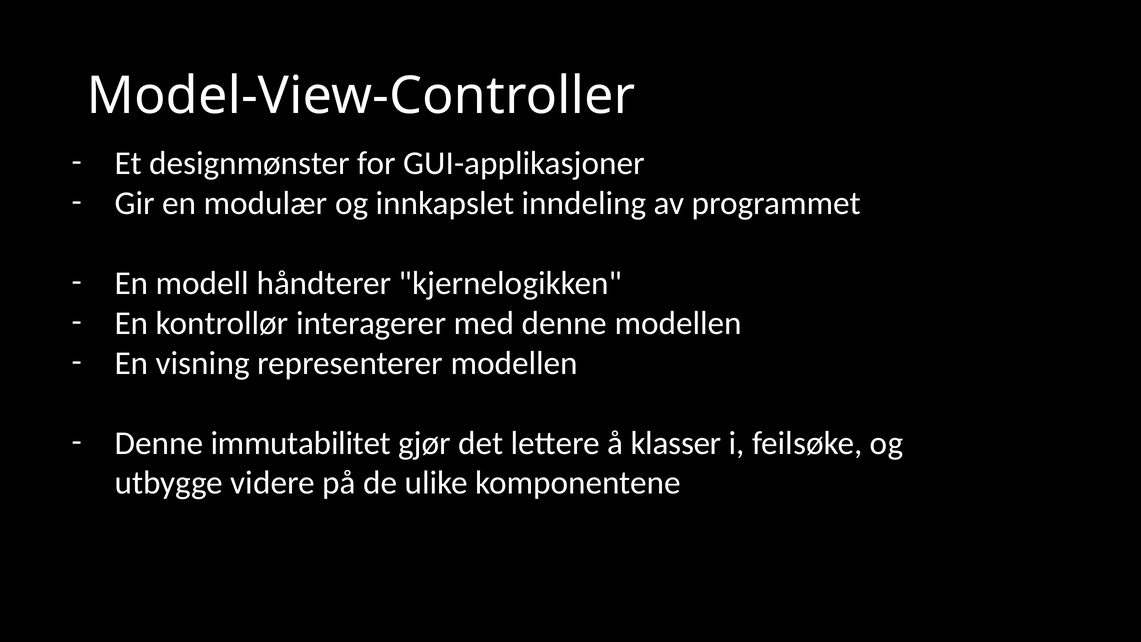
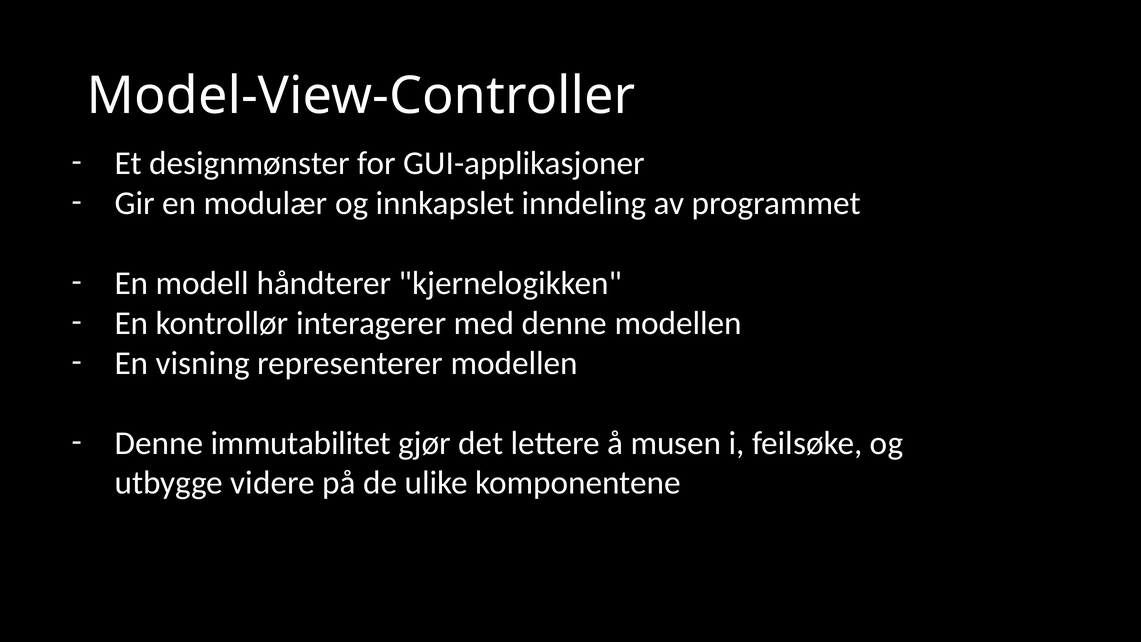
klasser: klasser -> musen
